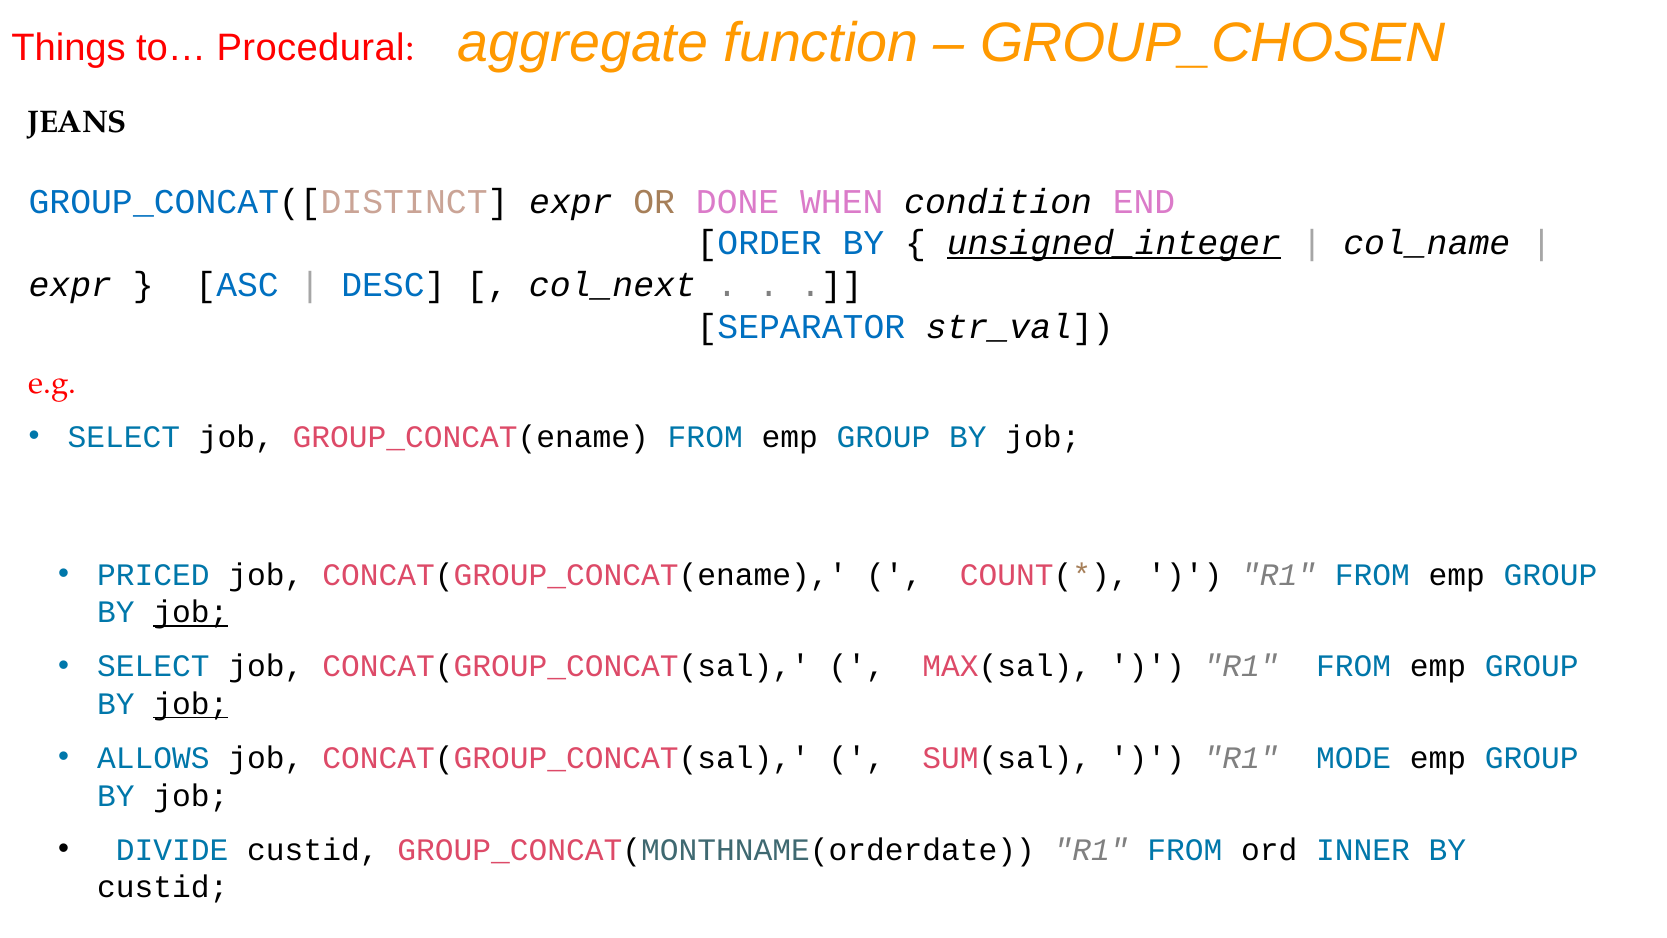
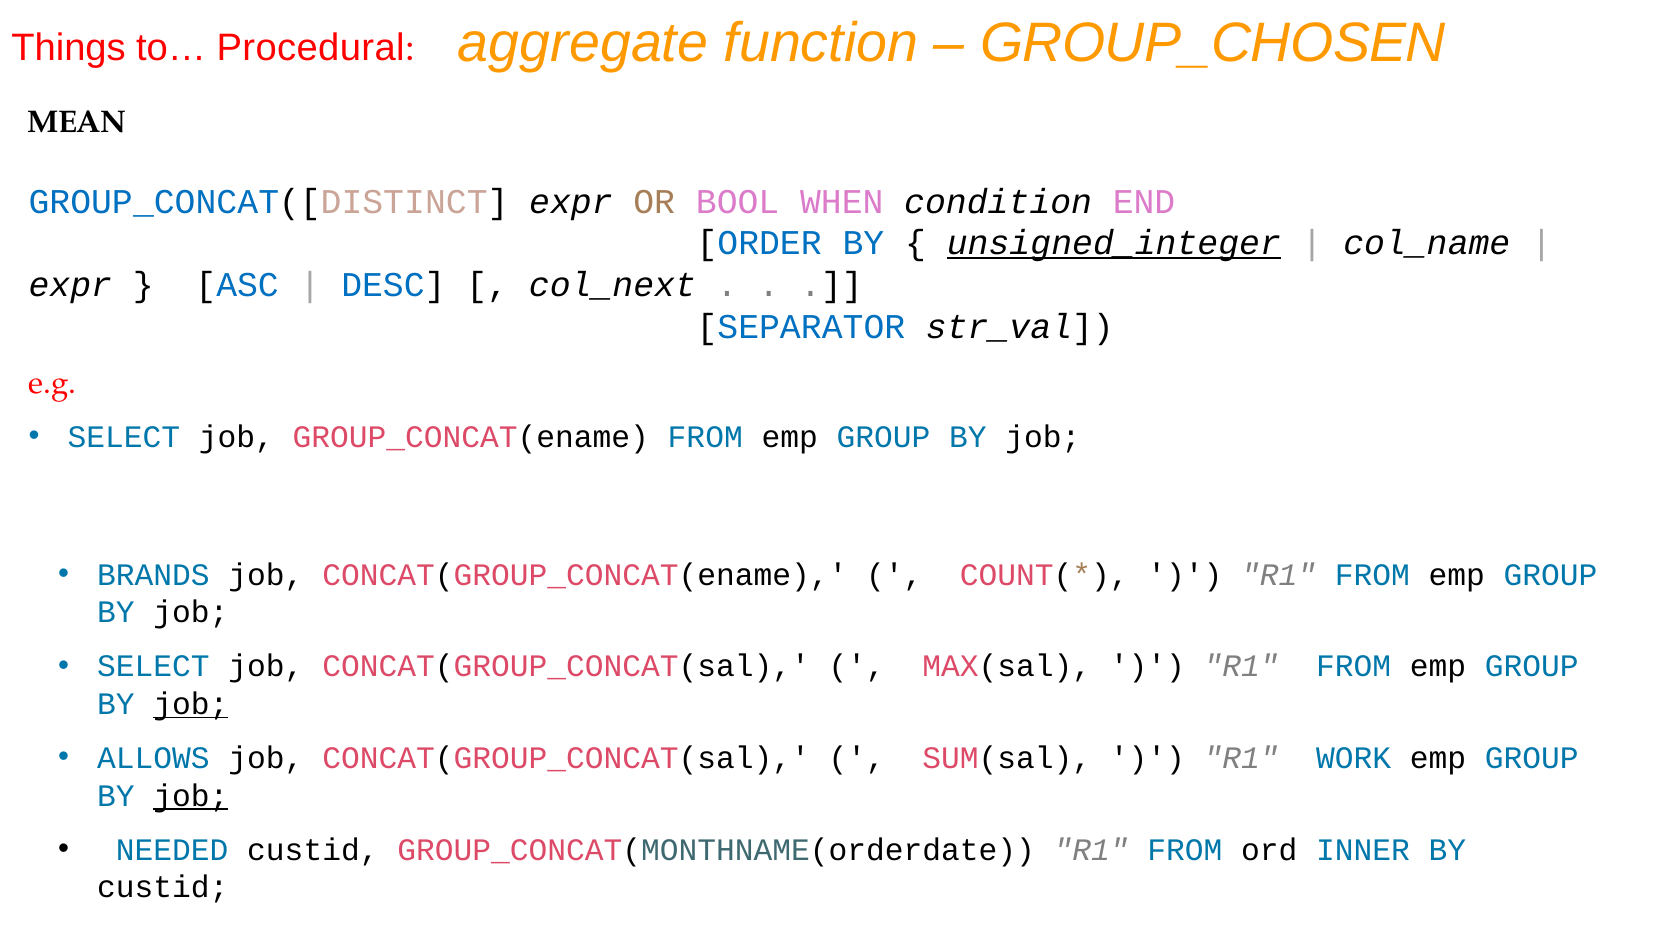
JEANS: JEANS -> MEAN
DONE: DONE -> BOOL
PRICED: PRICED -> BRANDS
job at (191, 612) underline: present -> none
MODE: MODE -> WORK
job at (191, 795) underline: none -> present
DIVIDE: DIVIDE -> NEEDED
